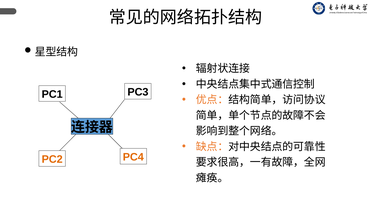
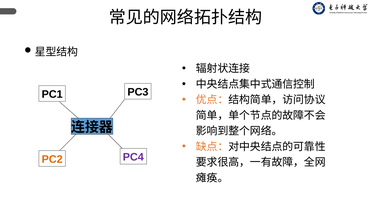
PC4 colour: orange -> purple
